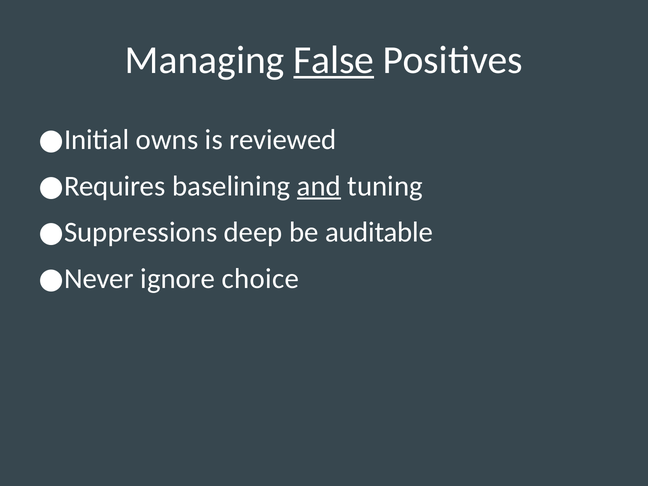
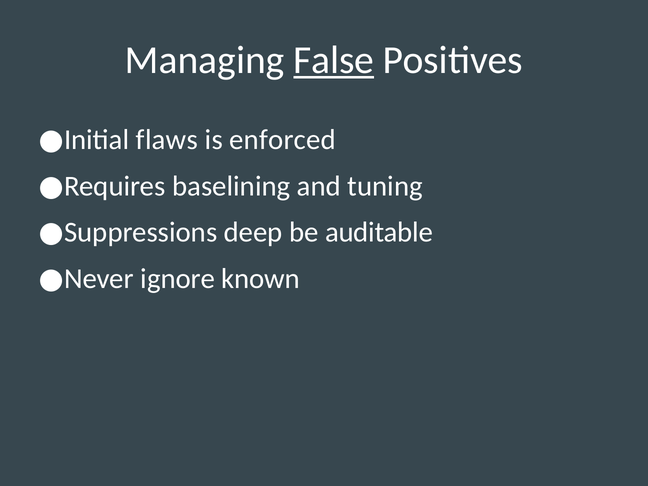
owns: owns -> flaws
reviewed: reviewed -> enforced
and underline: present -> none
choice: choice -> known
